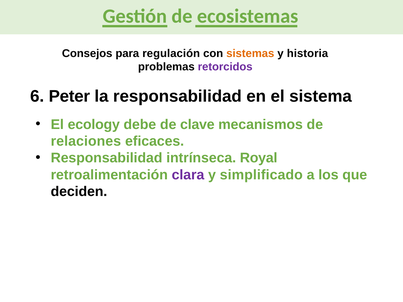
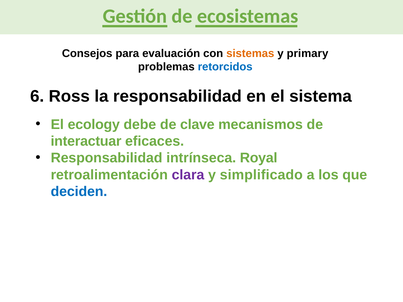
regulación: regulación -> evaluación
historia: historia -> primary
retorcidos colour: purple -> blue
Peter: Peter -> Ross
relaciones: relaciones -> interactuar
deciden colour: black -> blue
